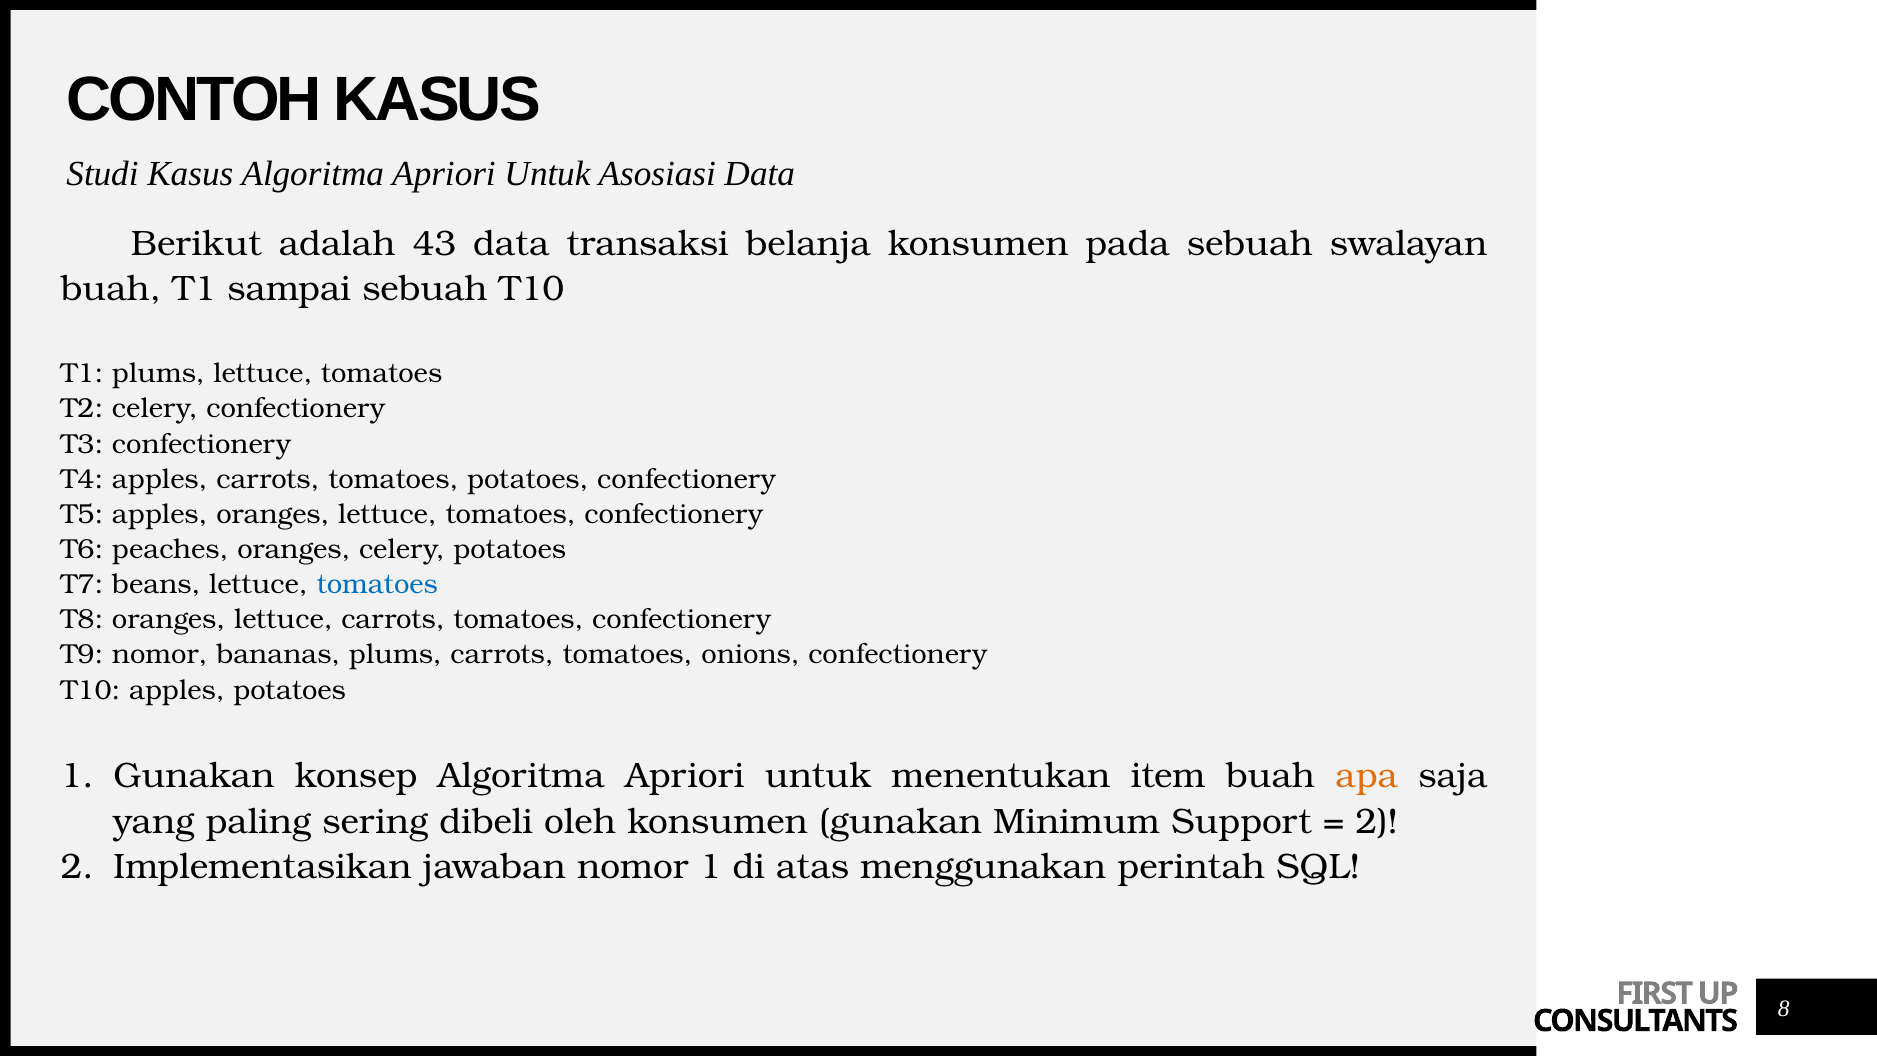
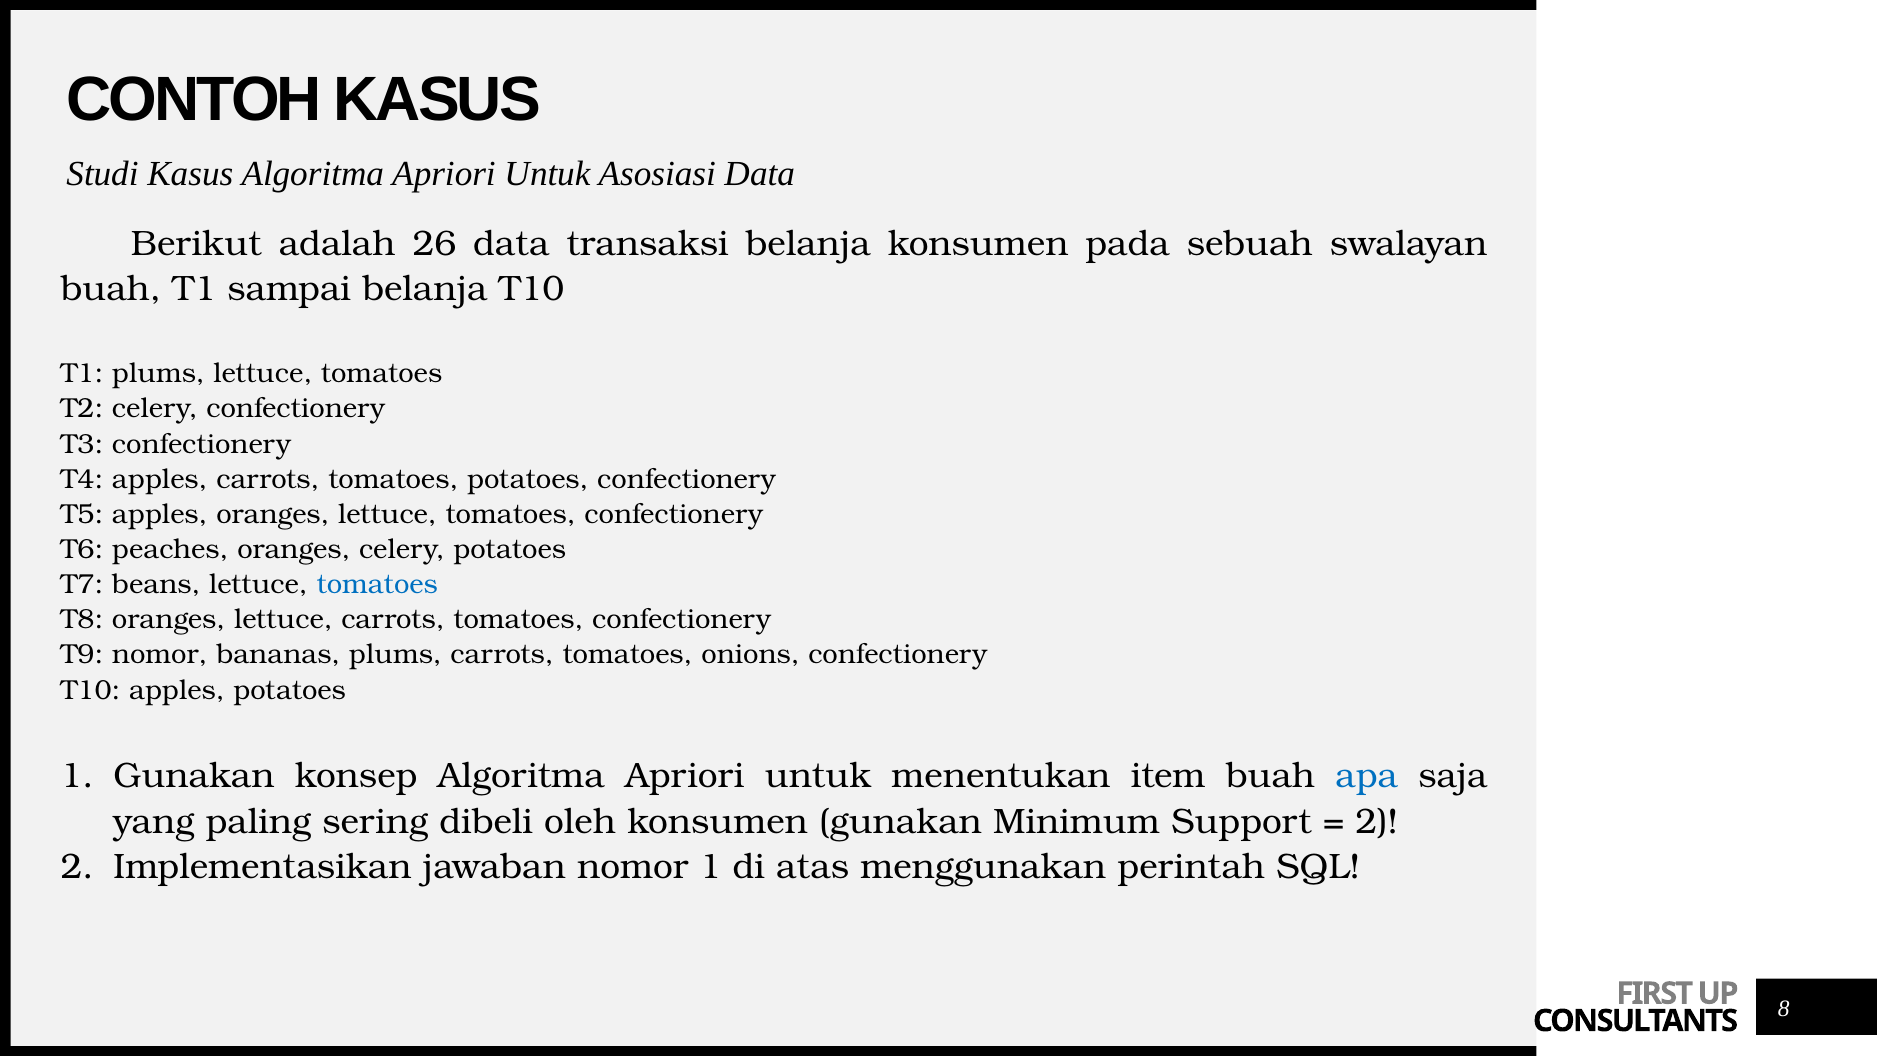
43: 43 -> 26
sampai sebuah: sebuah -> belanja
apa colour: orange -> blue
